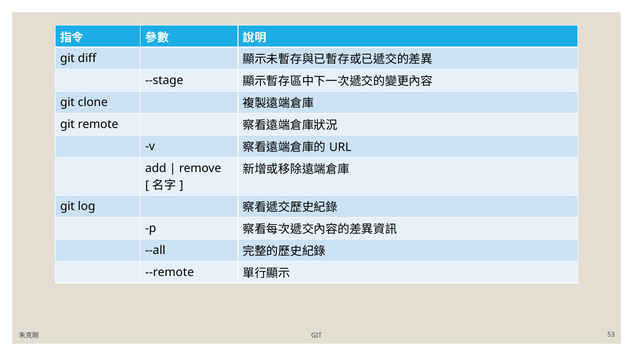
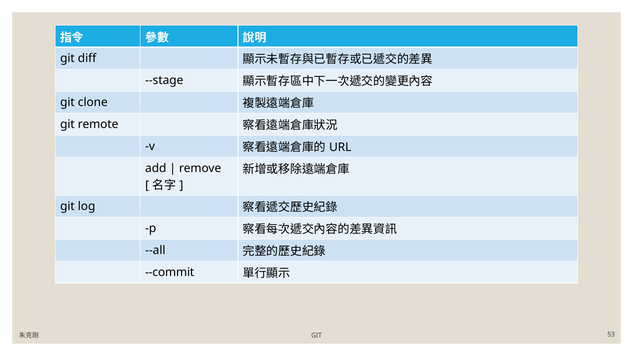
--remote: --remote -> --commit
